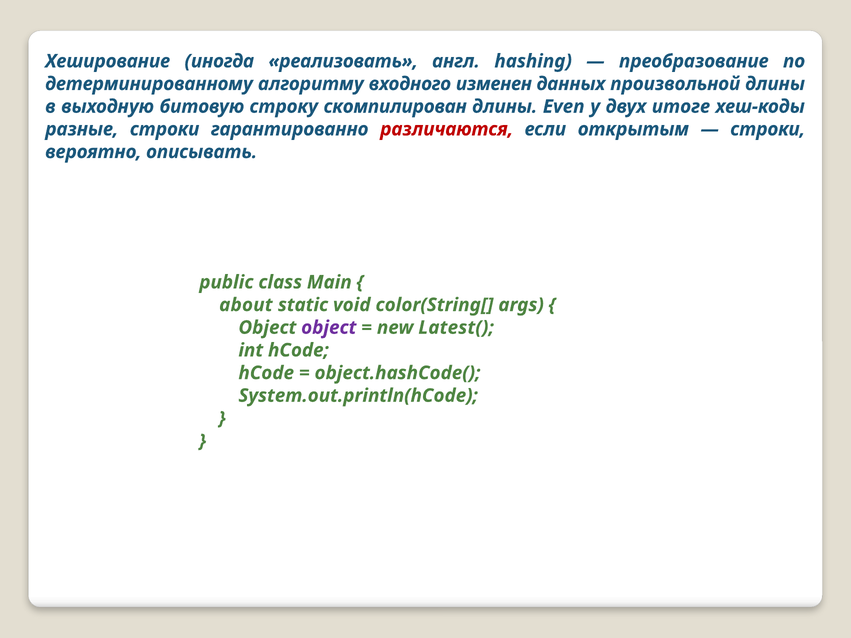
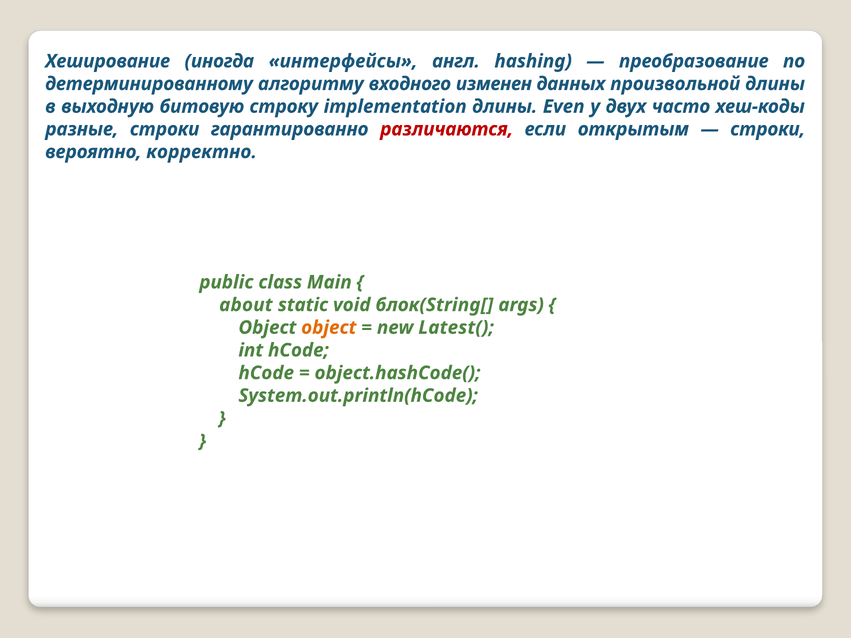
реализовать: реализовать -> интерфейсы
скомпилирован: скомпилирован -> implementation
итоге: итоге -> часто
описывать: описывать -> корректно
color(String[: color(String[ -> блок(String[
object at (329, 328) colour: purple -> orange
